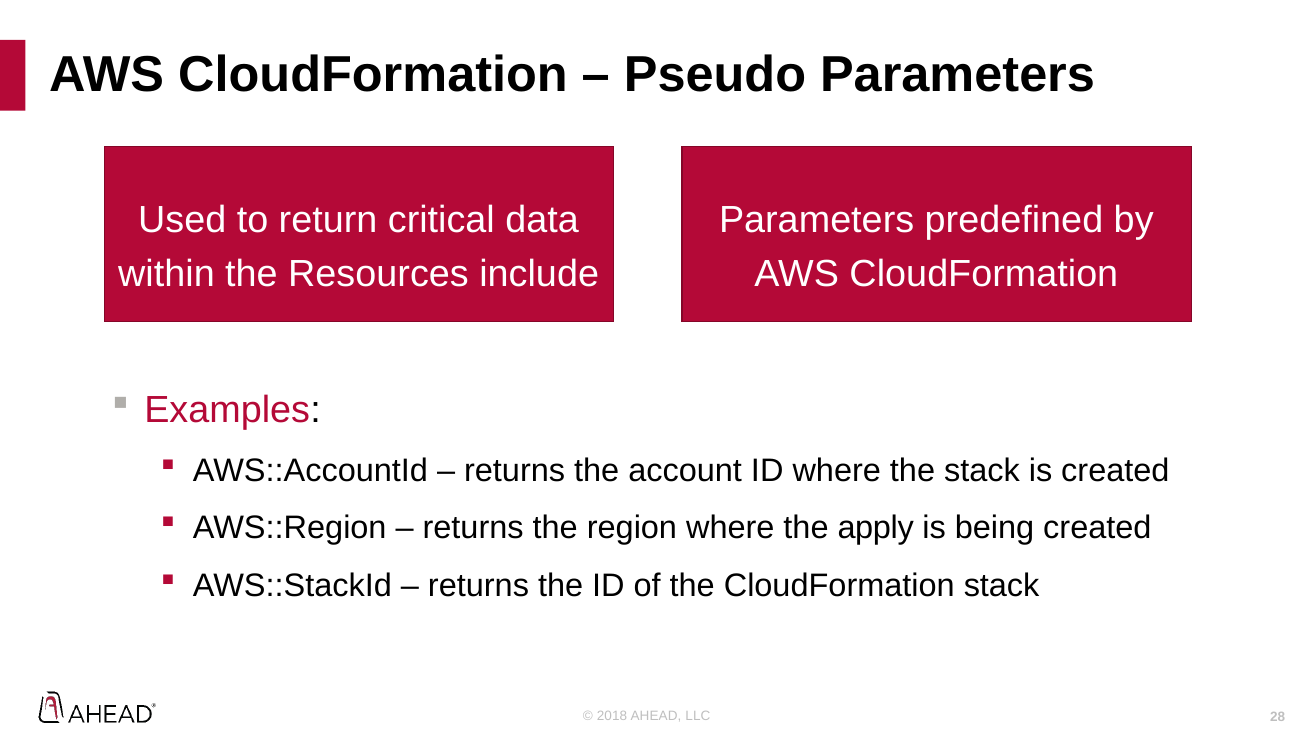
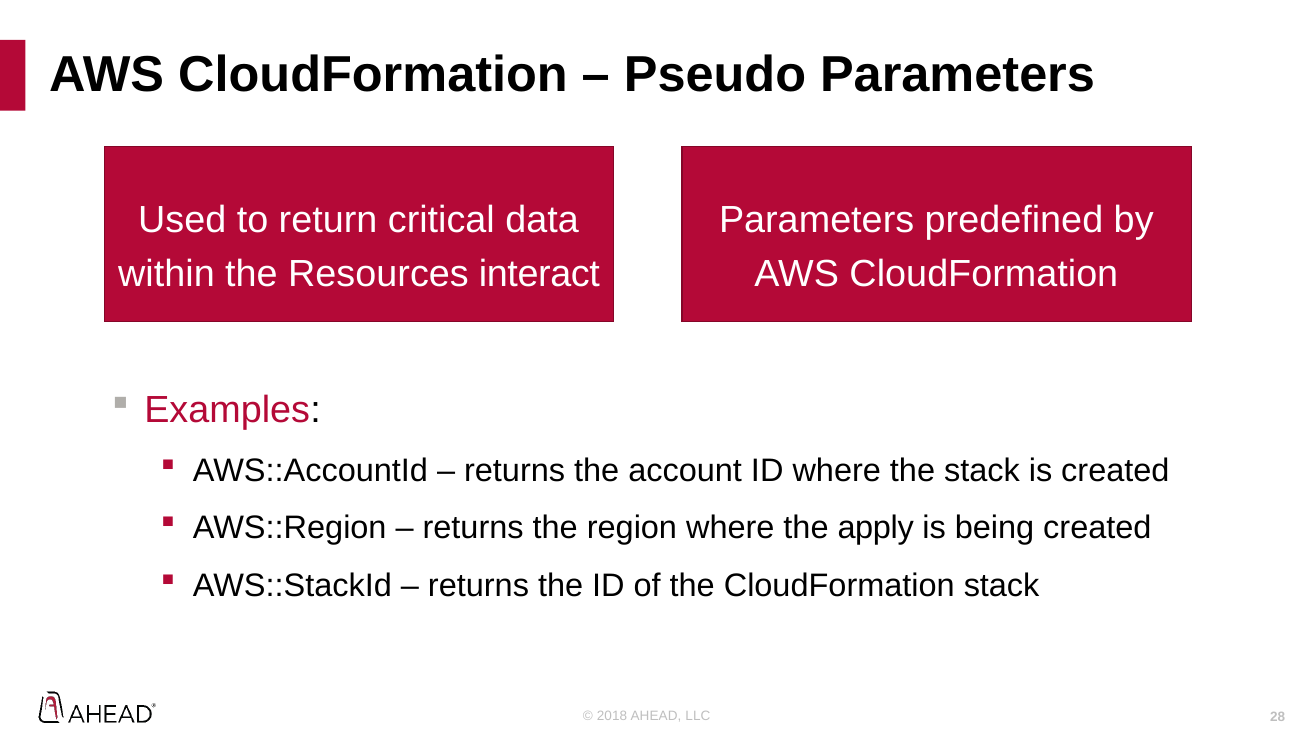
include: include -> interact
